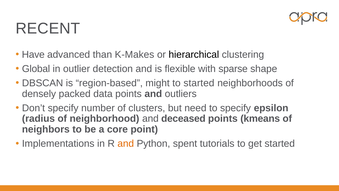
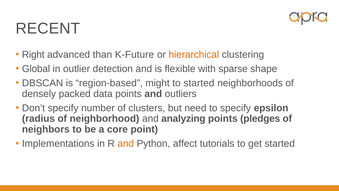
Have: Have -> Right
K-Makes: K-Makes -> K-Future
hierarchical colour: black -> orange
deceased: deceased -> analyzing
kmeans: kmeans -> pledges
spent: spent -> affect
